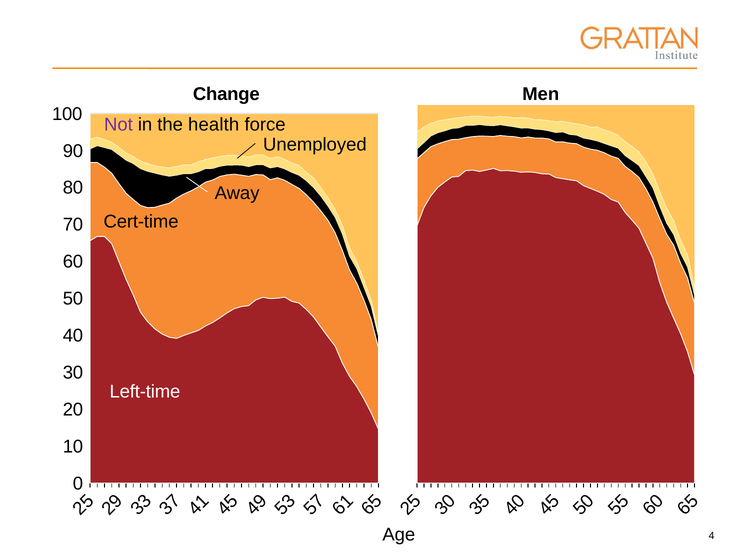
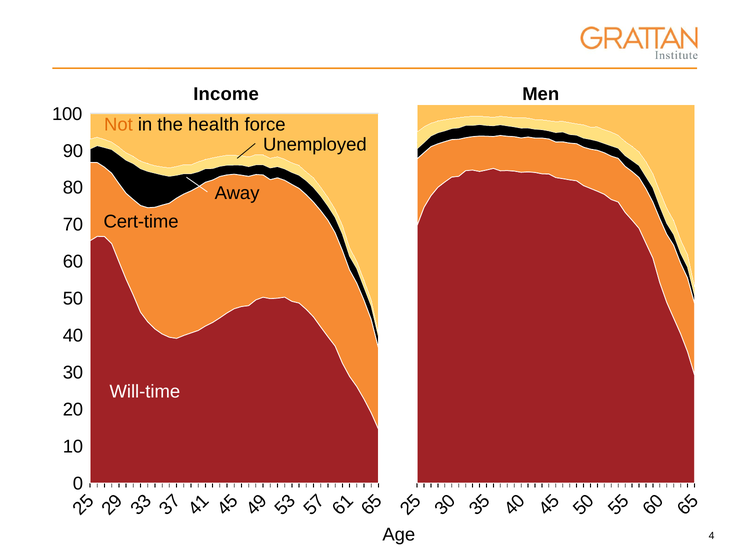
Change: Change -> Income
Not colour: purple -> orange
Left-time: Left-time -> Will-time
